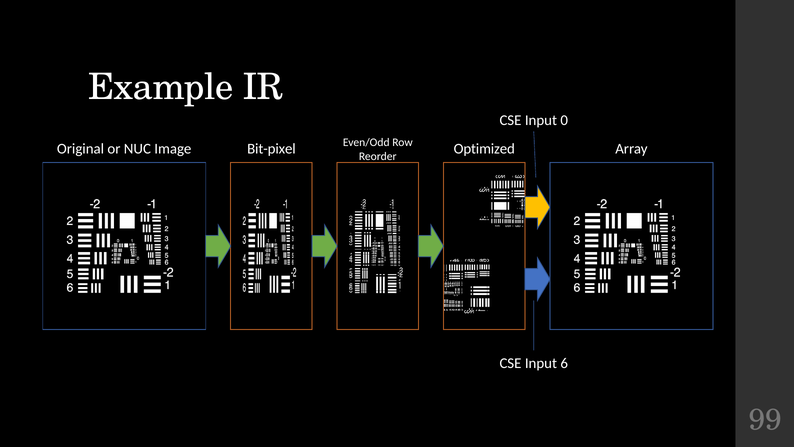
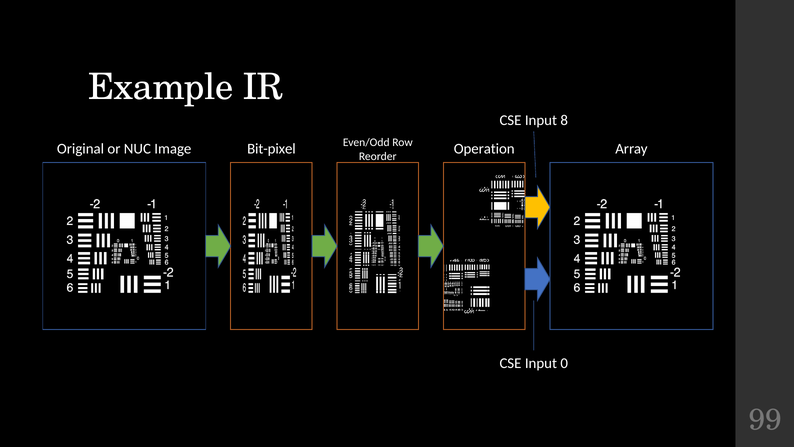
0: 0 -> 8
Optimized: Optimized -> Operation
6: 6 -> 0
